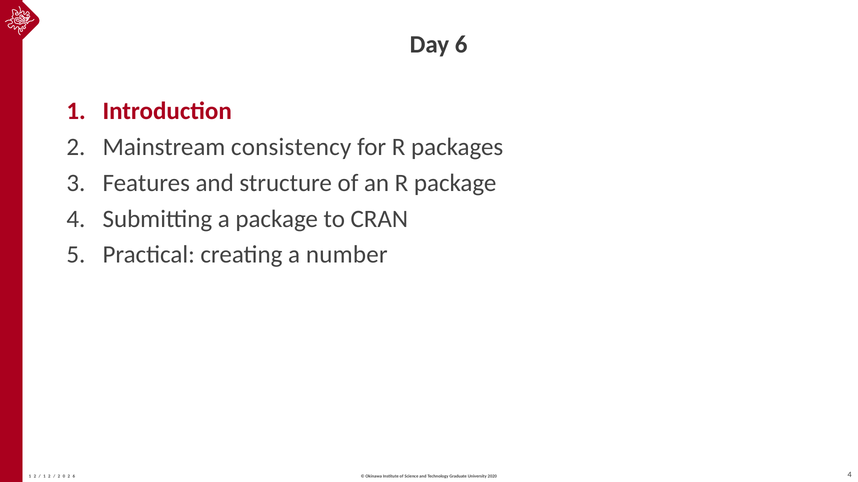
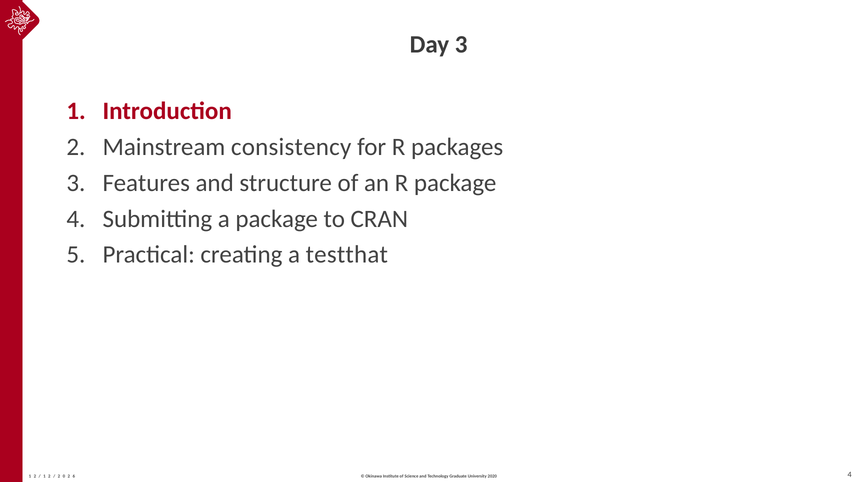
Day 6: 6 -> 3
number: number -> testthat
